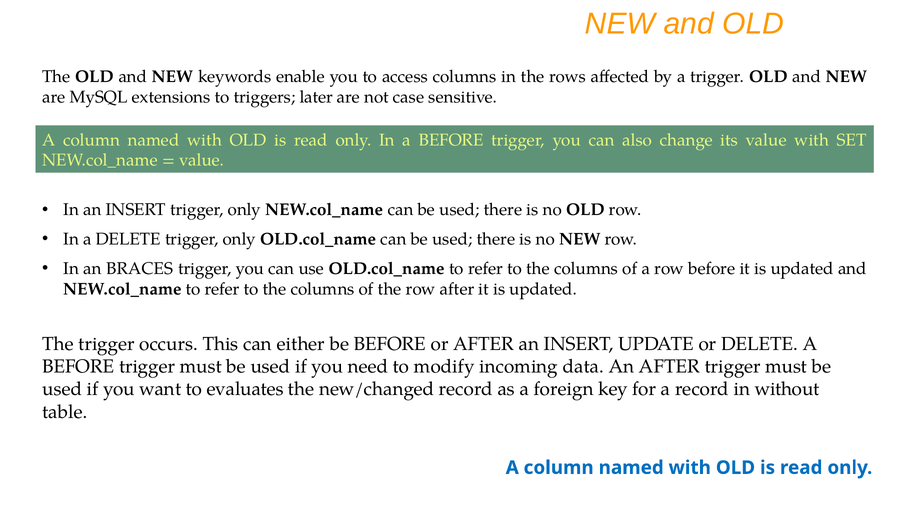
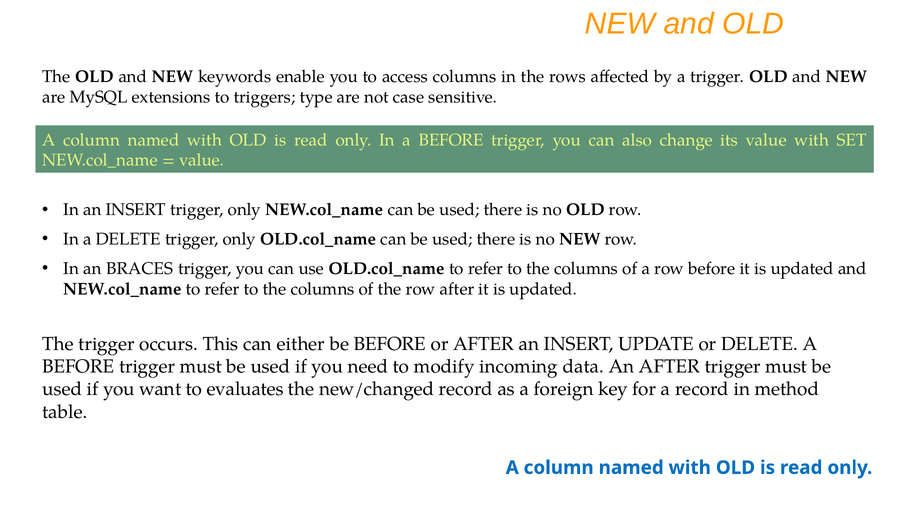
later: later -> type
without: without -> method
